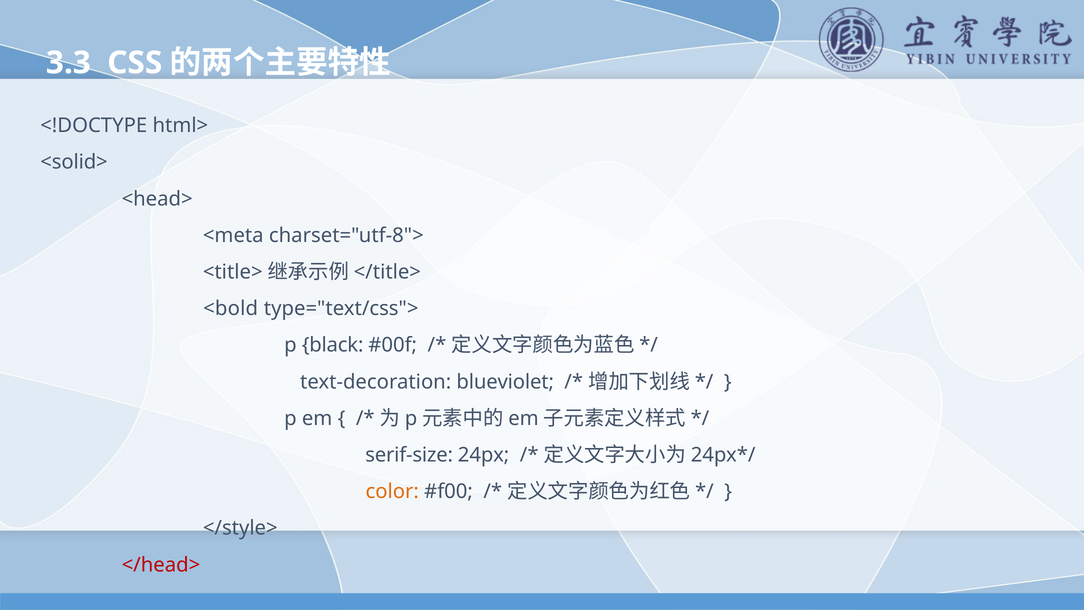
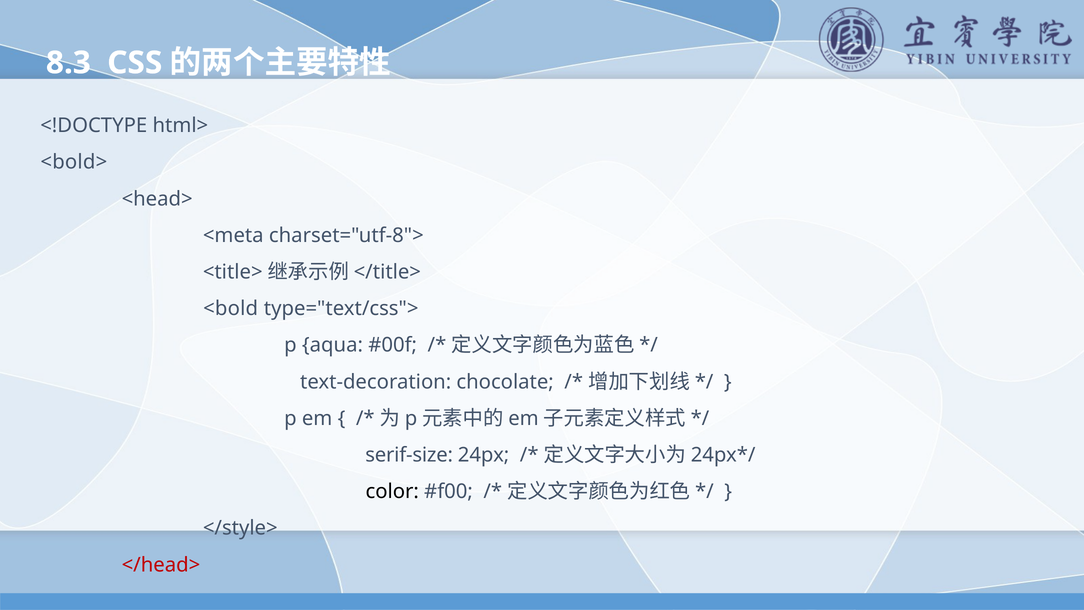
3.3: 3.3 -> 8.3
<solid>: <solid> -> <bold>
black: black -> aqua
blueviolet: blueviolet -> chocolate
color colour: orange -> black
